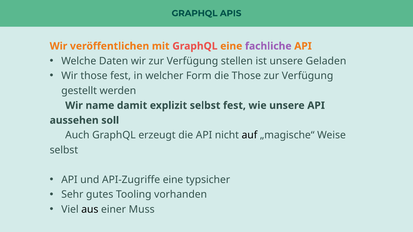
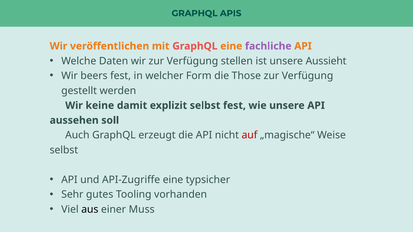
Geladen: Geladen -> Aussieht
Wir those: those -> beers
name: name -> keine
auf colour: black -> red
